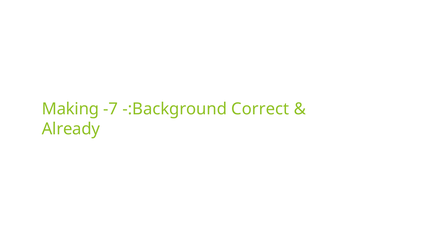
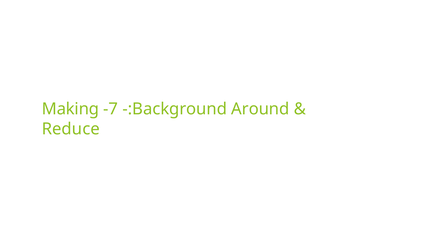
Correct: Correct -> Around
Already: Already -> Reduce
